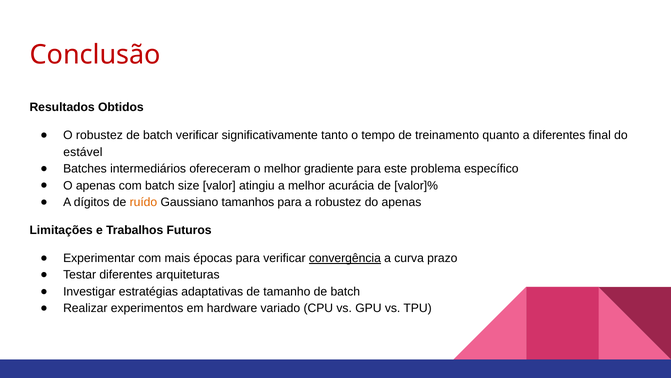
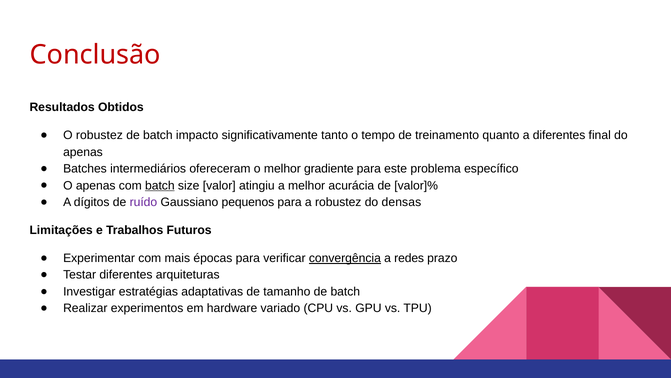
batch verificar: verificar -> impacto
estável at (83, 152): estável -> apenas
batch at (160, 185) underline: none -> present
ruído colour: orange -> purple
tamanhos: tamanhos -> pequenos
do apenas: apenas -> densas
curva: curva -> redes
